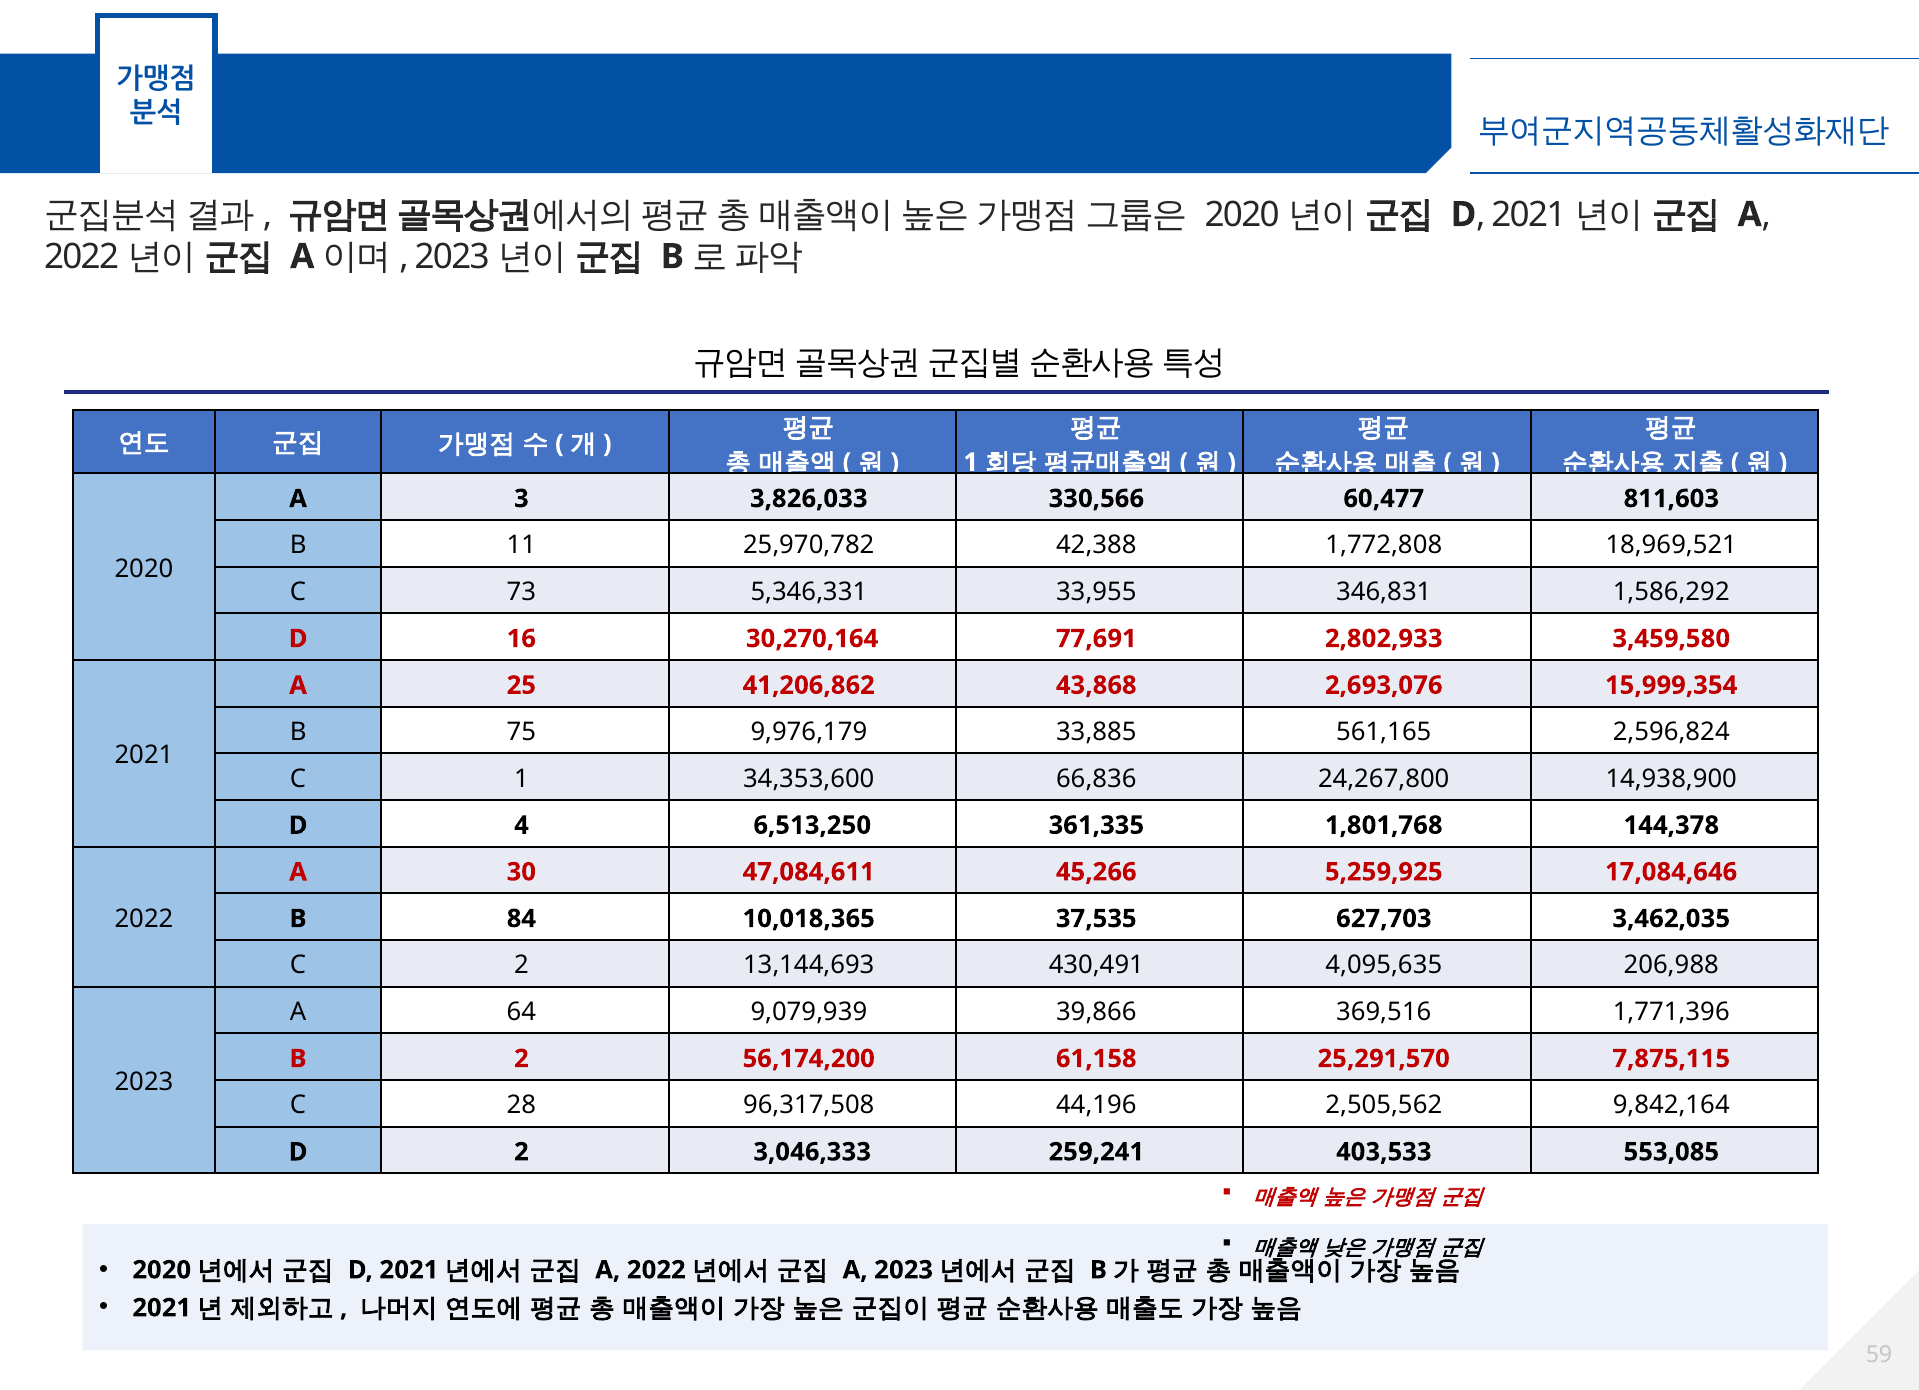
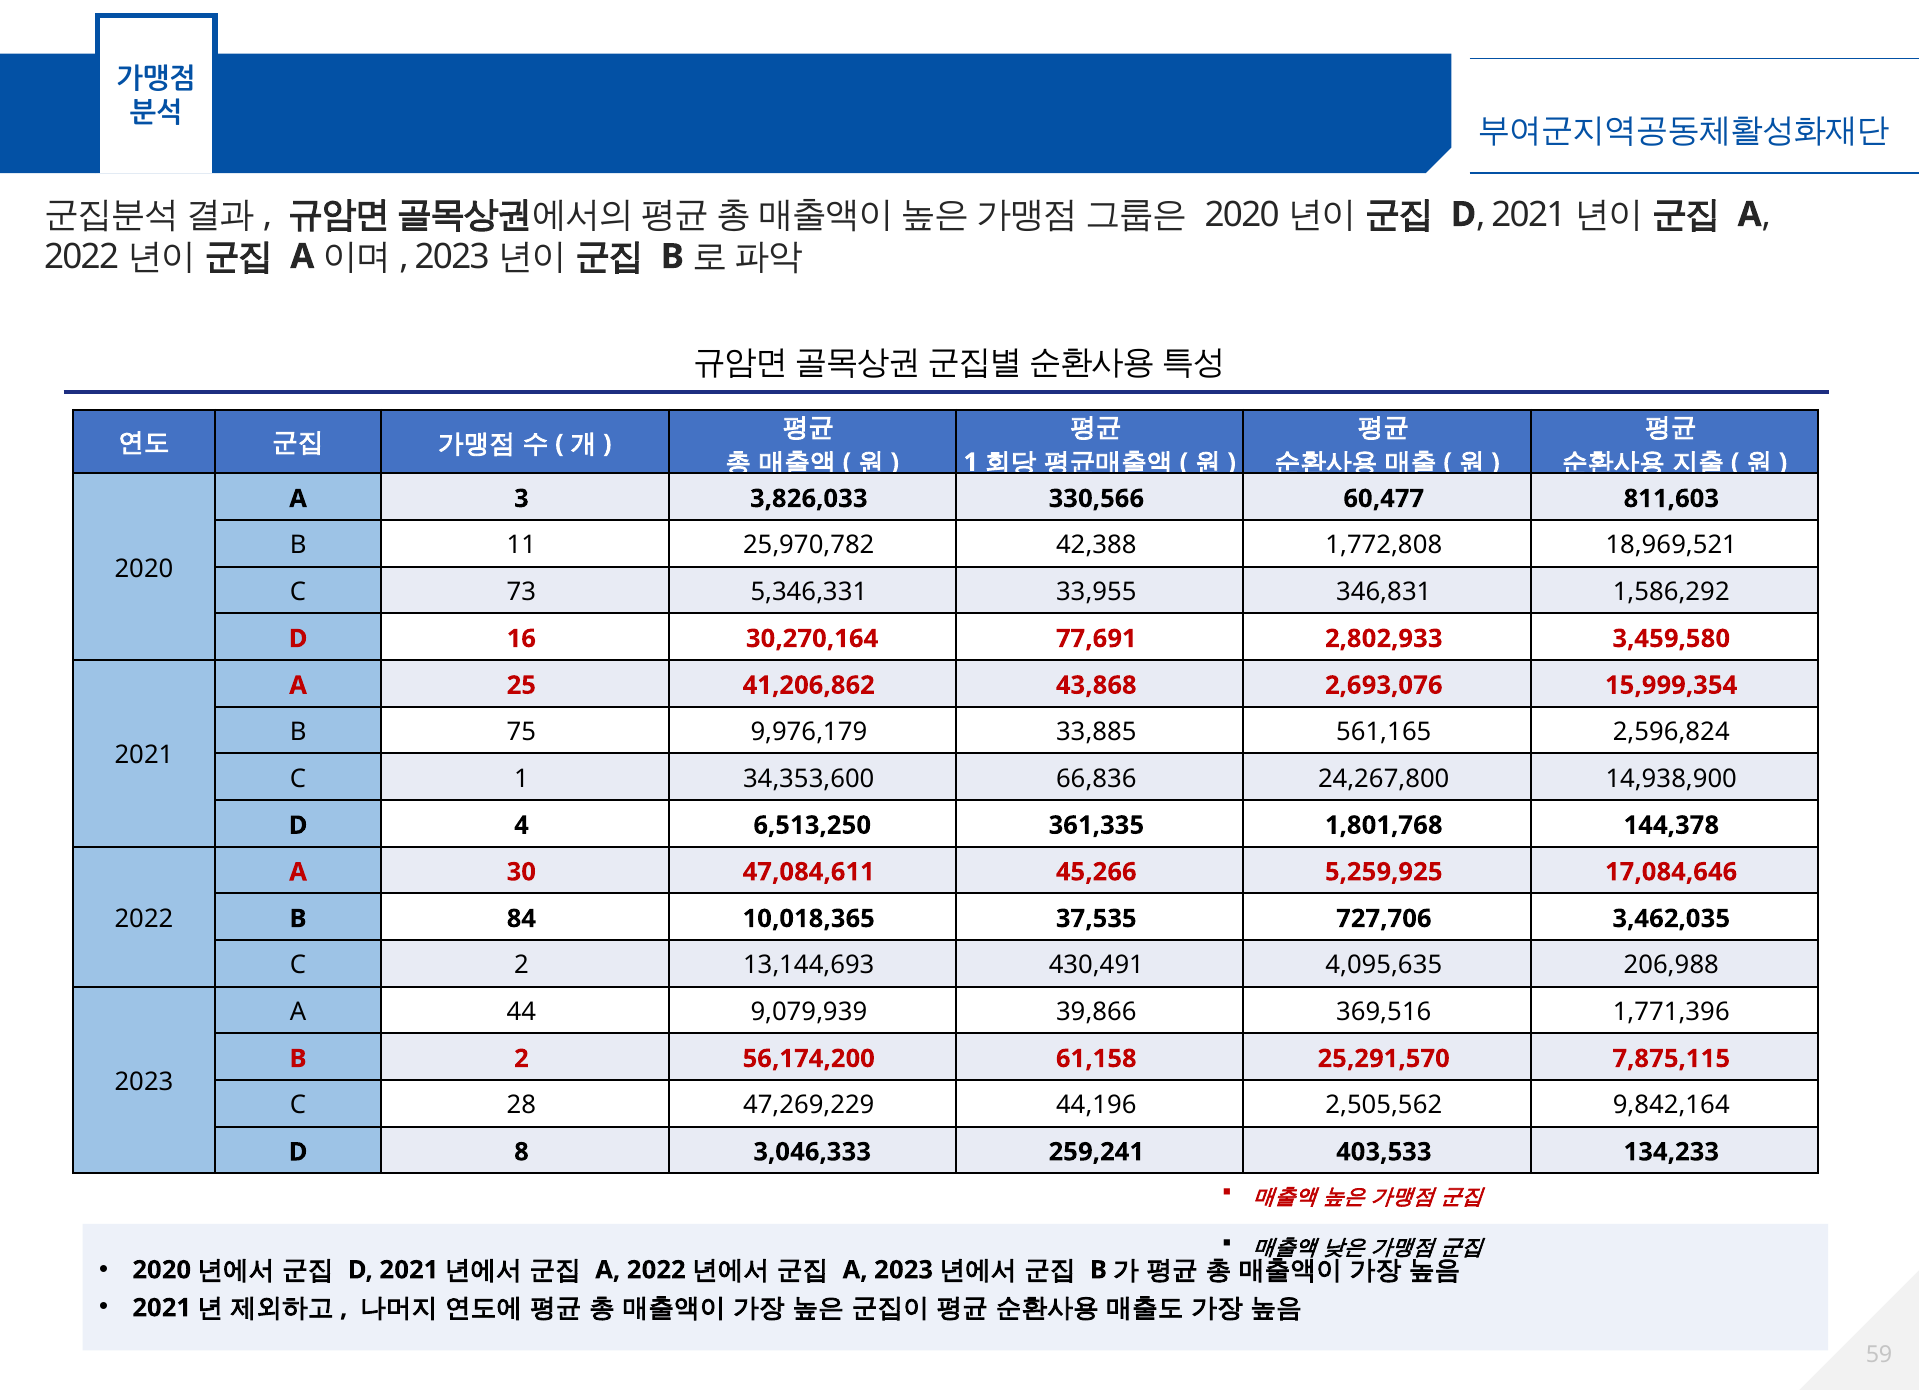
627,703: 627,703 -> 727,706
64: 64 -> 44
96,317,508: 96,317,508 -> 47,269,229
D 2: 2 -> 8
553,085: 553,085 -> 134,233
